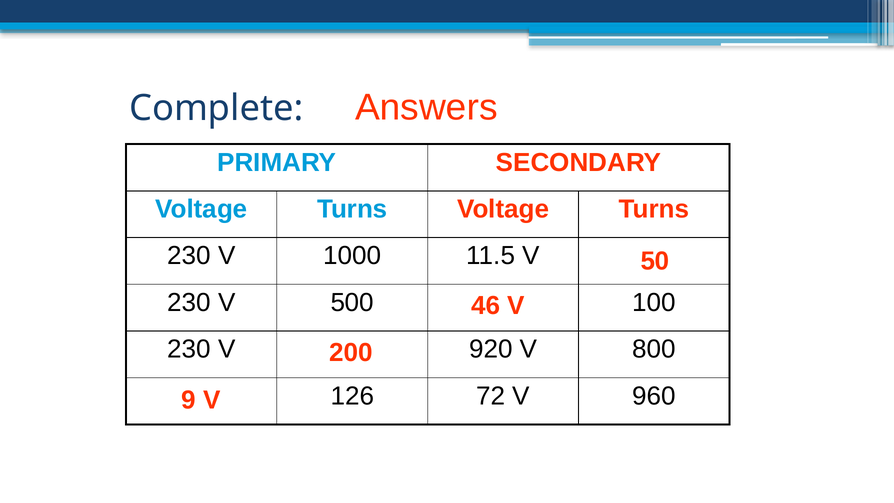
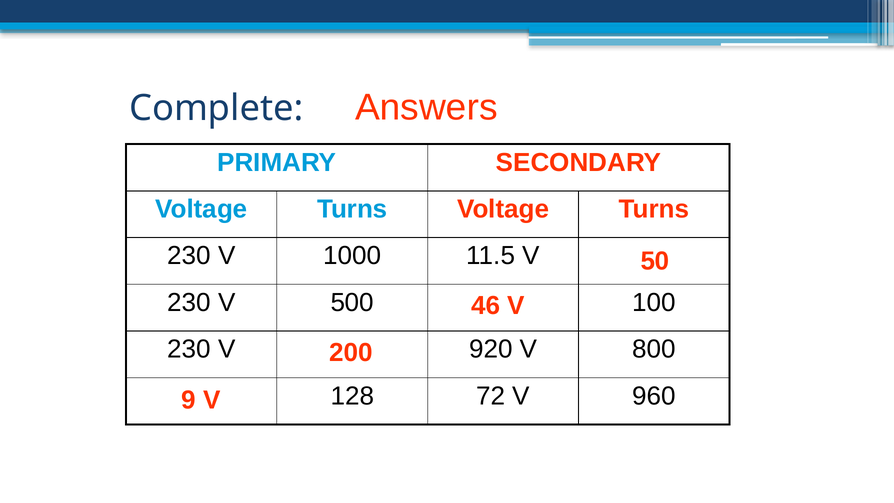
126: 126 -> 128
